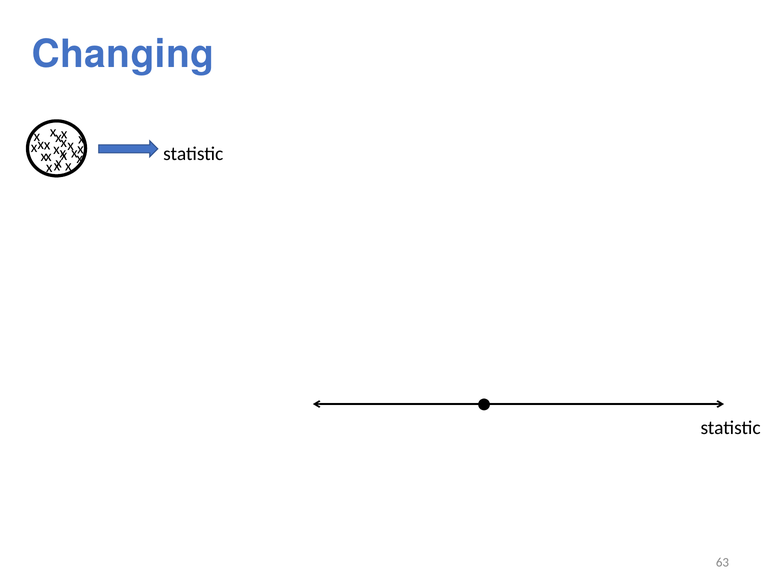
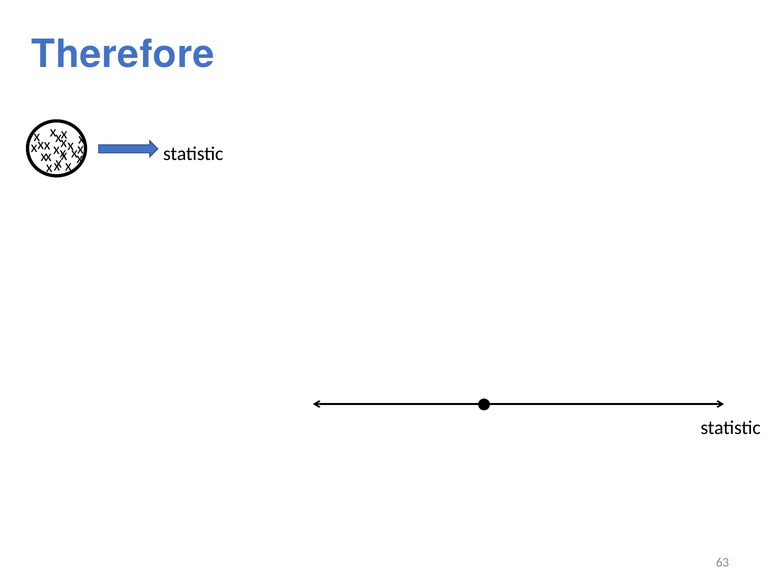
Changing: Changing -> Therefore
